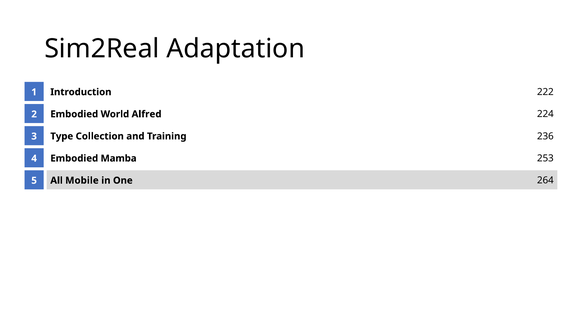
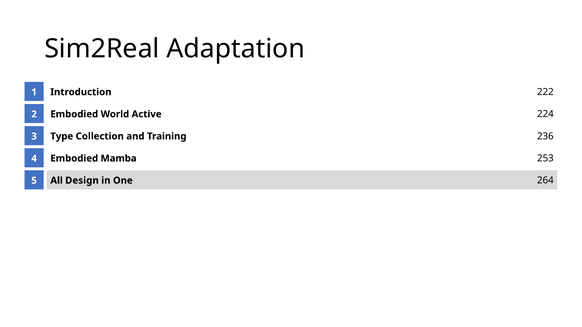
Alfred: Alfred -> Active
Mobile: Mobile -> Design
